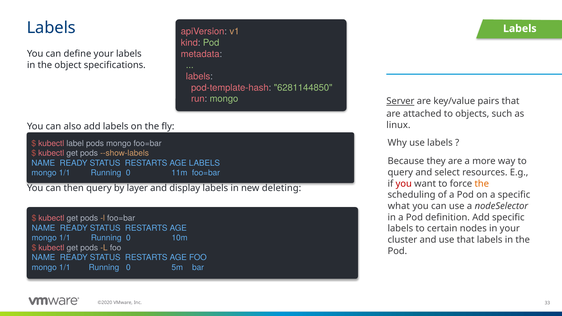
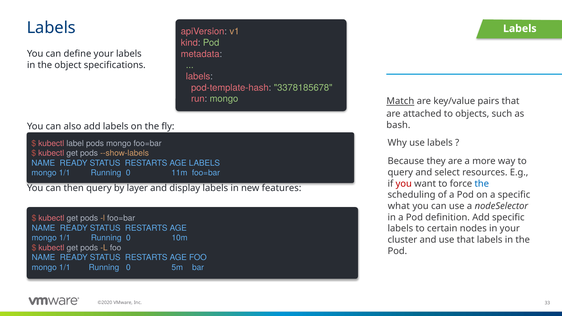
6281144850: 6281144850 -> 3378185678
Server: Server -> Match
linux: linux -> bash
the at (482, 184) colour: orange -> blue
deleting: deleting -> features
